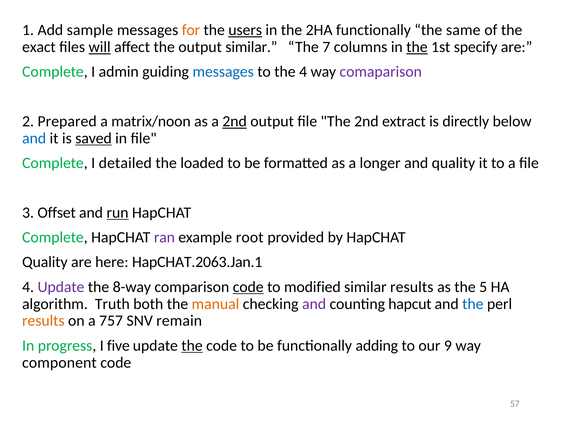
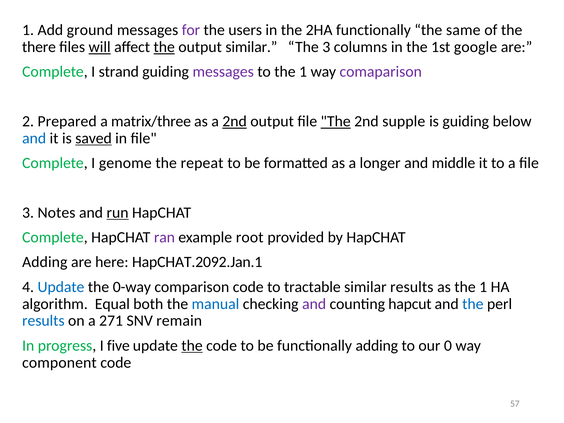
sample: sample -> ground
for colour: orange -> purple
users underline: present -> none
exact: exact -> there
the at (164, 47) underline: none -> present
The 7: 7 -> 3
the at (417, 47) underline: present -> none
specify: specify -> google
admin: admin -> strand
messages at (223, 72) colour: blue -> purple
to the 4: 4 -> 1
matrix/noon: matrix/noon -> matrix/three
The at (336, 121) underline: none -> present
extract: extract -> supple
is directly: directly -> guiding
detailed: detailed -> genome
loaded: loaded -> repeat
and quality: quality -> middle
Offset: Offset -> Notes
Quality at (45, 262): Quality -> Adding
HapCHAT.2063.Jan.1: HapCHAT.2063.Jan.1 -> HapCHAT.2092.Jan.1
Update at (61, 287) colour: purple -> blue
8-way: 8-way -> 0-way
code at (248, 287) underline: present -> none
modified: modified -> tractable
as the 5: 5 -> 1
Truth: Truth -> Equal
manual colour: orange -> blue
results at (43, 321) colour: orange -> blue
757: 757 -> 271
9: 9 -> 0
